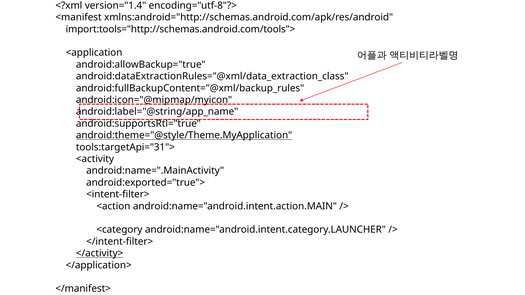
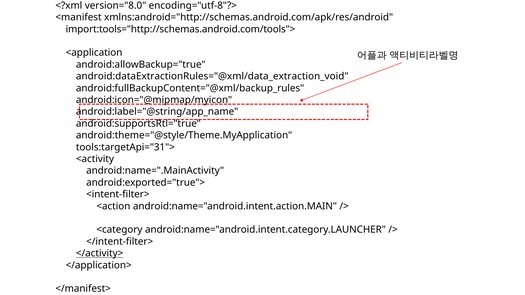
version="1.4: version="1.4 -> version="8.0
android:dataExtractionRules="@xml/data_extraction_class: android:dataExtractionRules="@xml/data_extraction_class -> android:dataExtractionRules="@xml/data_extraction_void
android:theme="@style/Theme.MyApplication underline: present -> none
